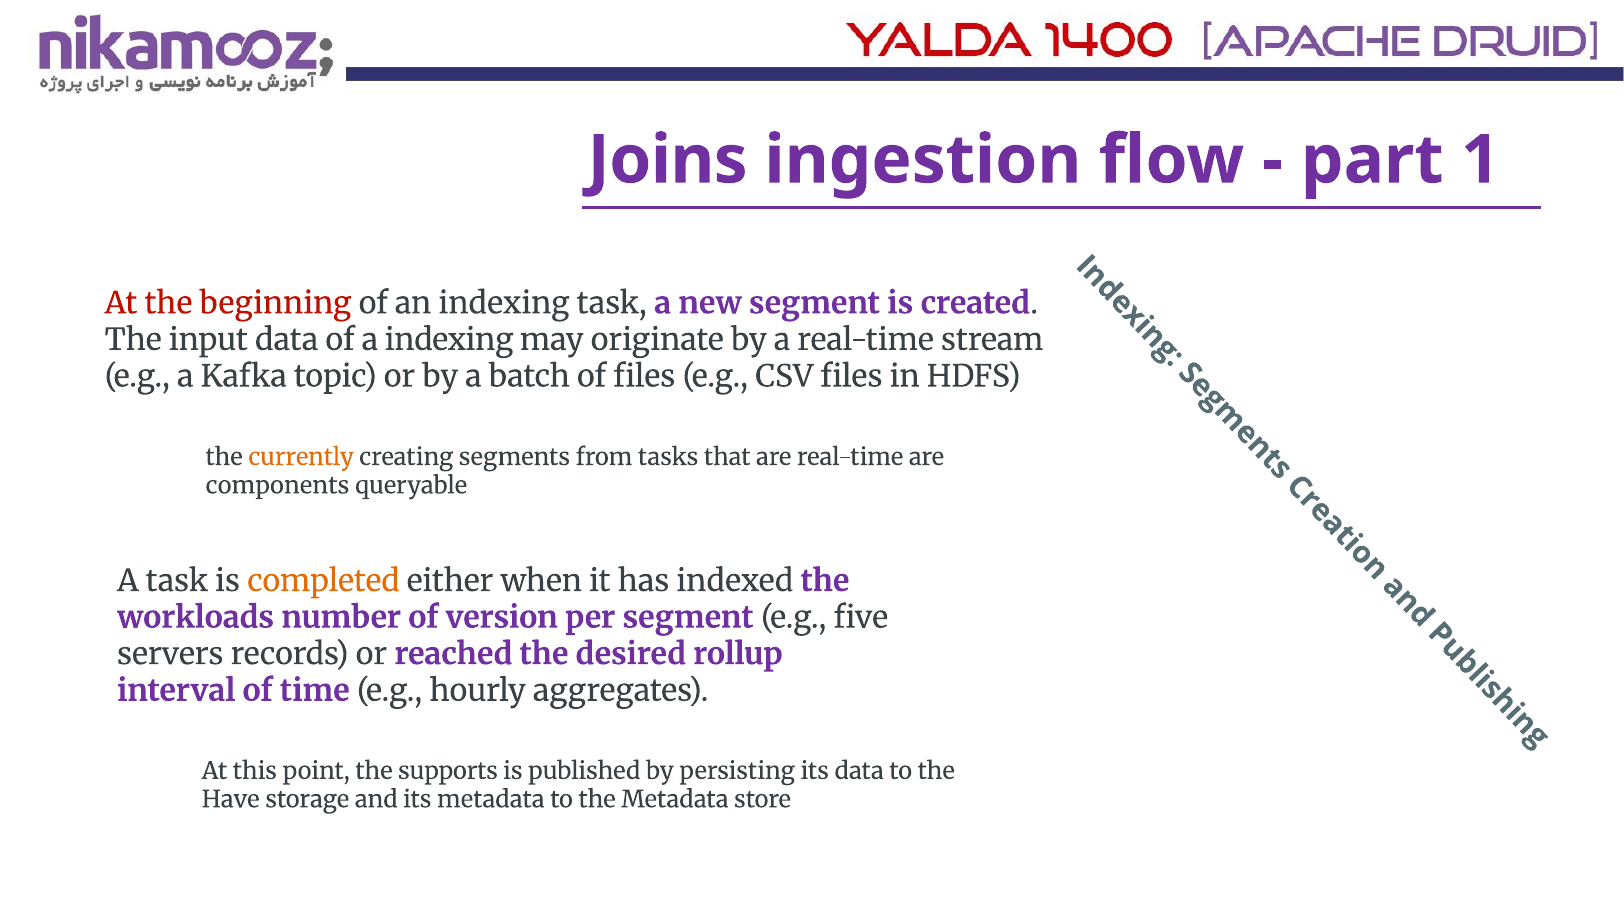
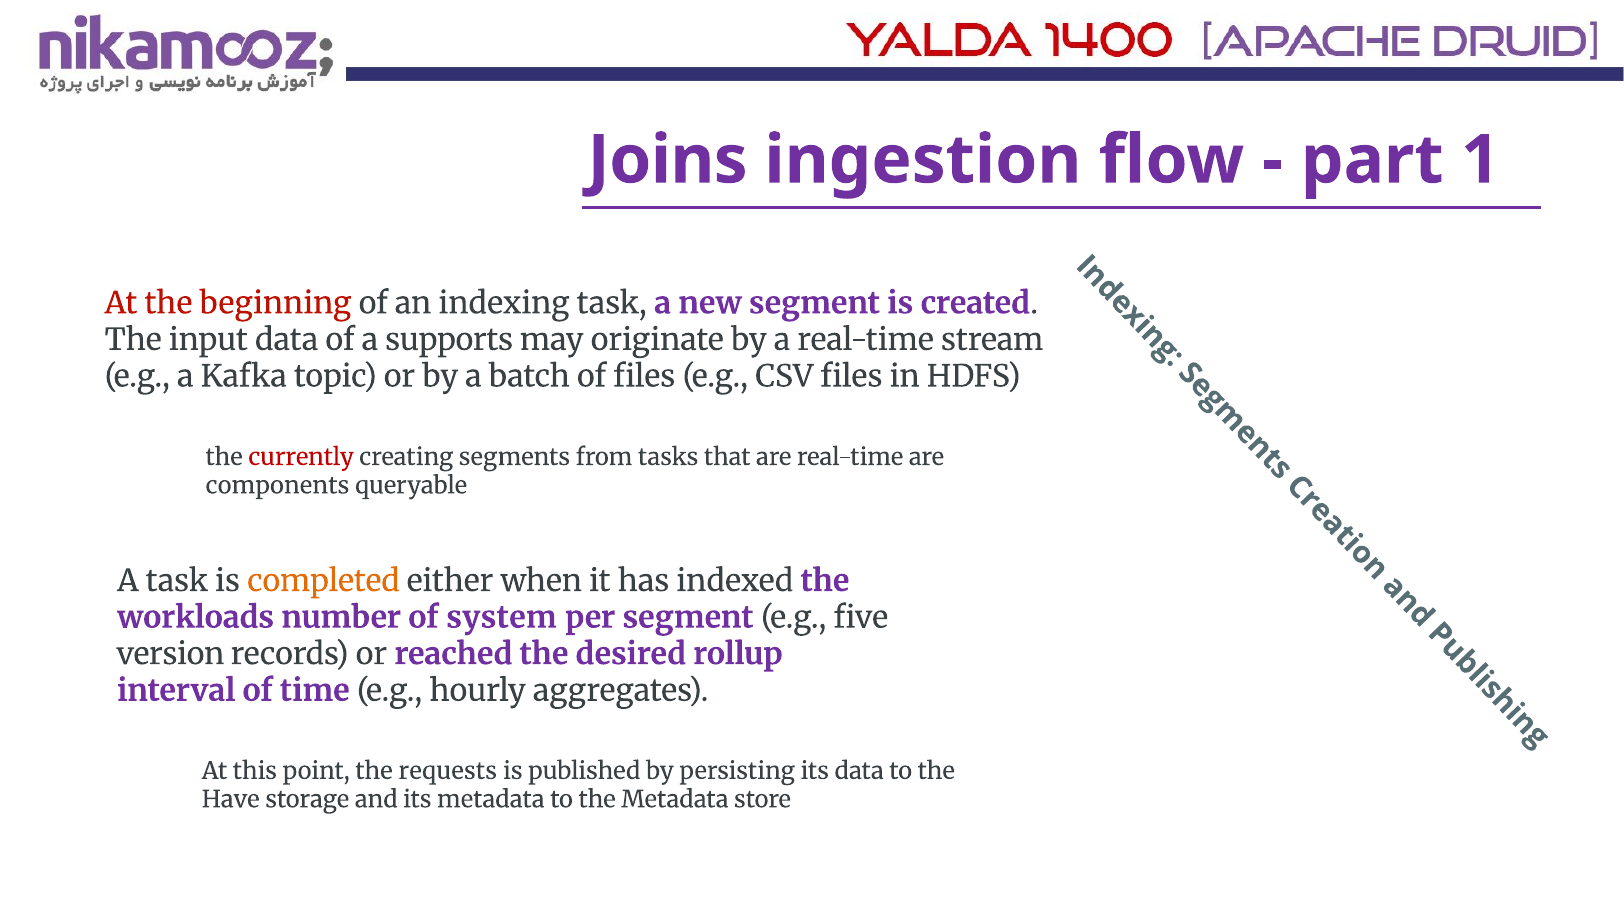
a indexing: indexing -> supports
currently colour: orange -> red
version: version -> system
servers: servers -> version
supports: supports -> requests
